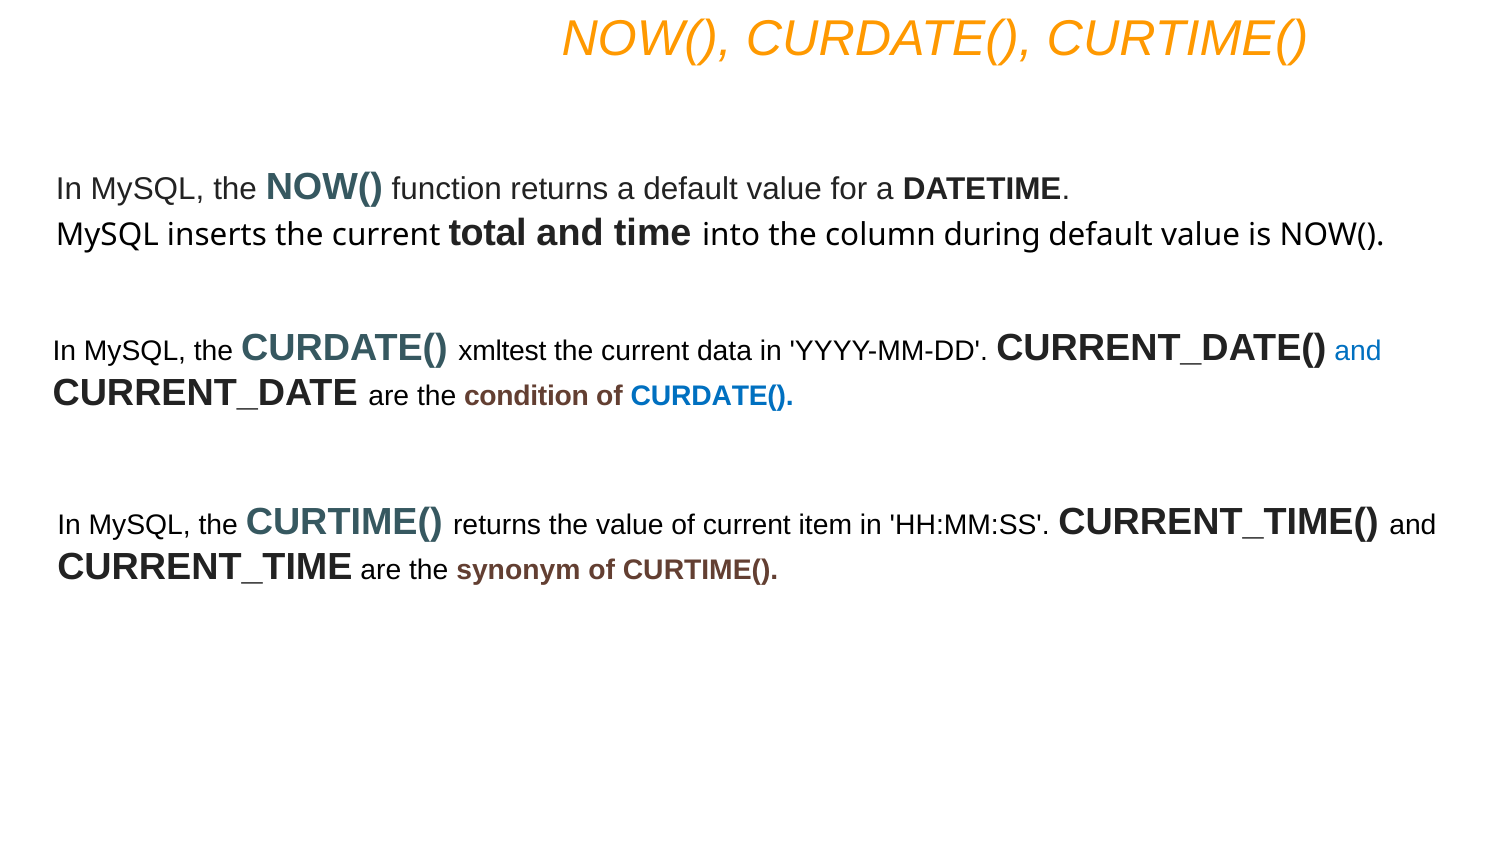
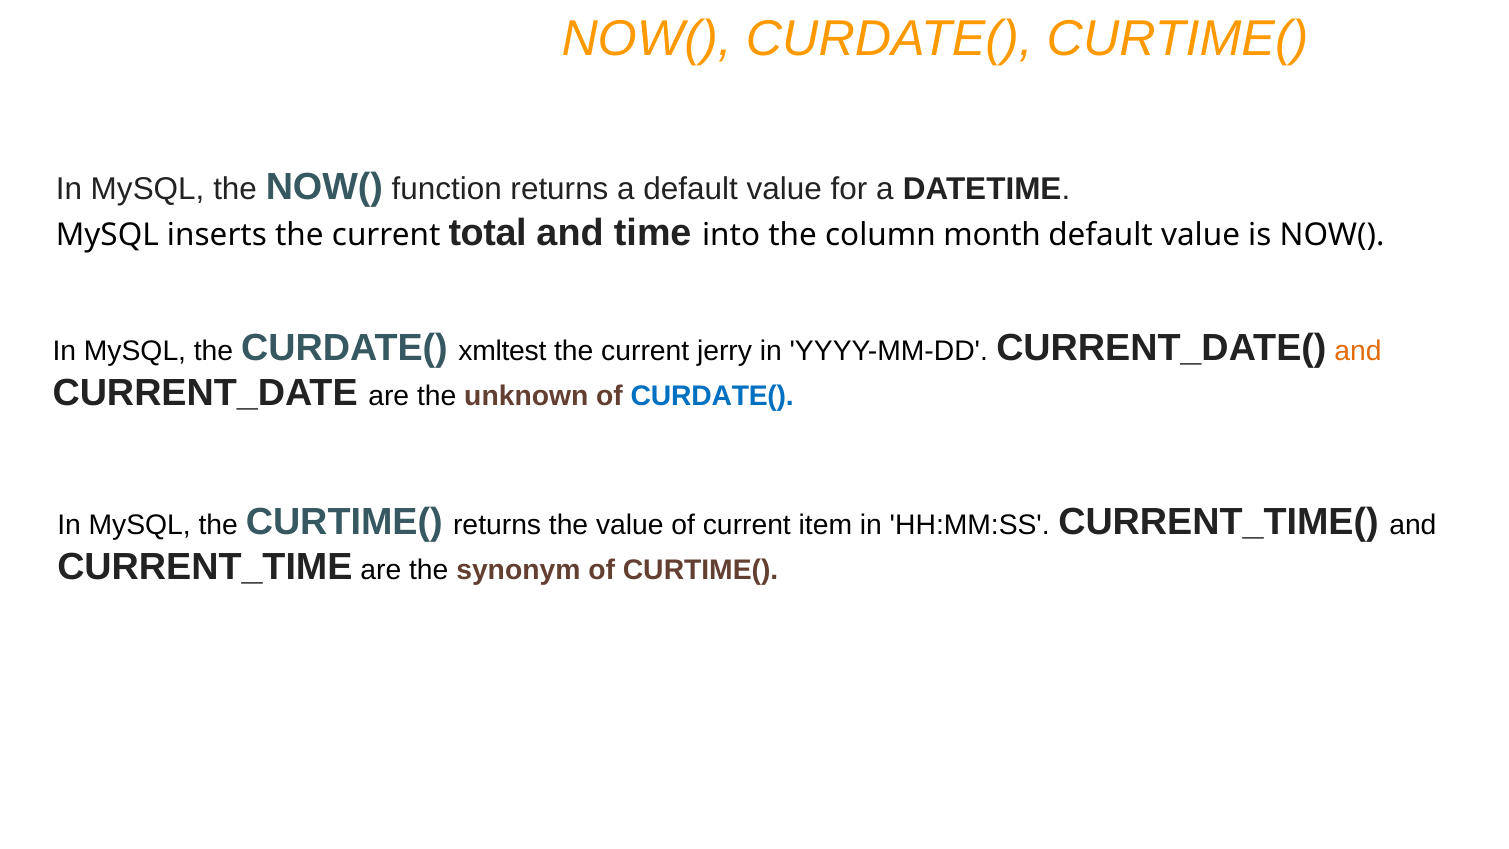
during: during -> month
data: data -> jerry
and at (1358, 351) colour: blue -> orange
condition: condition -> unknown
